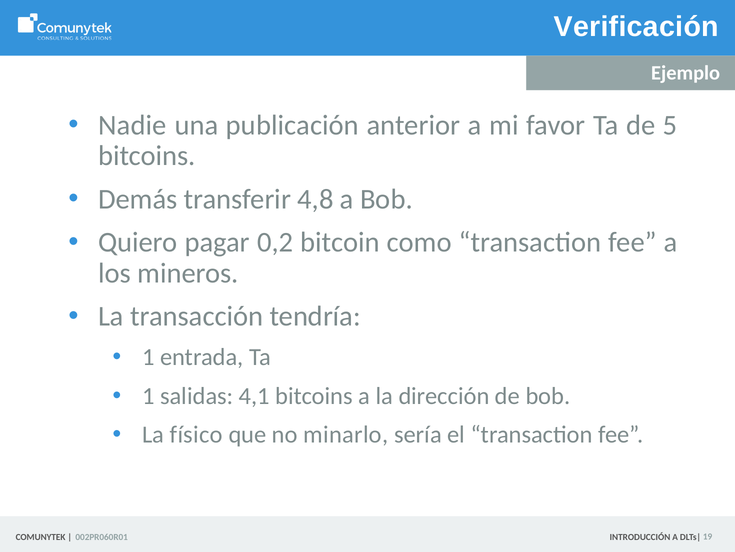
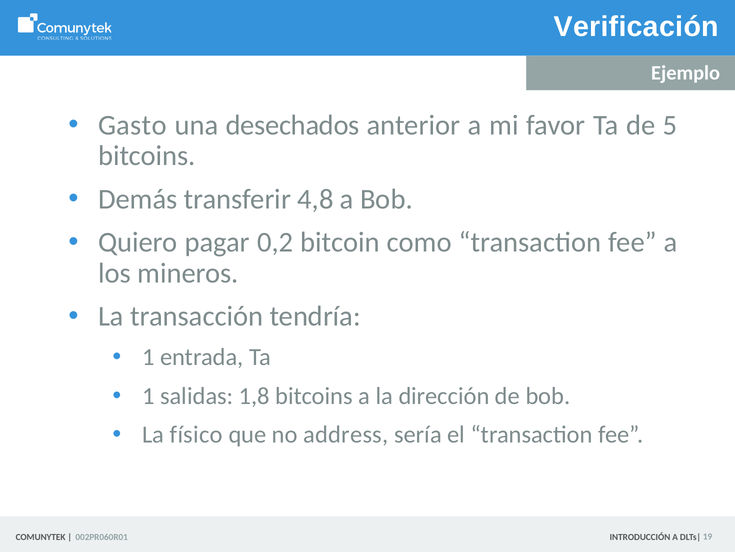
Nadie: Nadie -> Gasto
publicación: publicación -> desechados
4,1: 4,1 -> 1,8
minarlo: minarlo -> address
